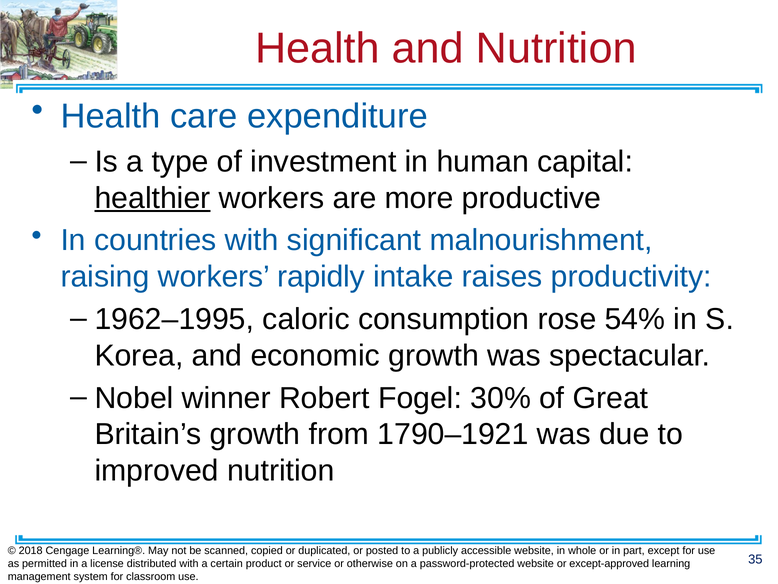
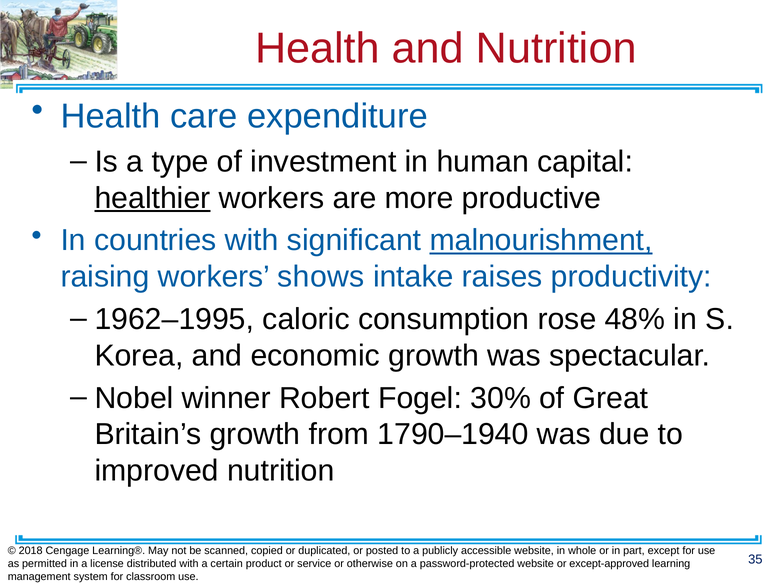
malnourishment underline: none -> present
rapidly: rapidly -> shows
54%: 54% -> 48%
1790–1921: 1790–1921 -> 1790–1940
